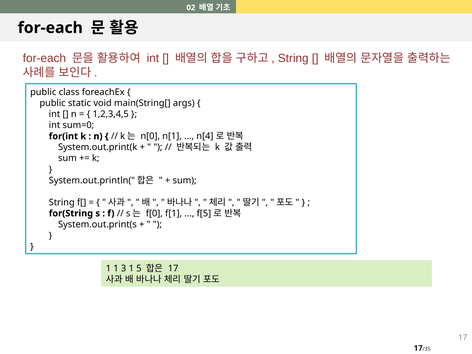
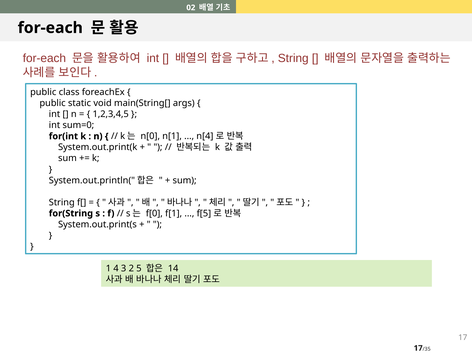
1 1: 1 -> 4
3 1: 1 -> 2
17 at (173, 268): 17 -> 14
